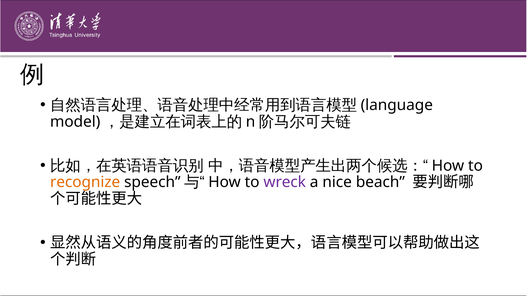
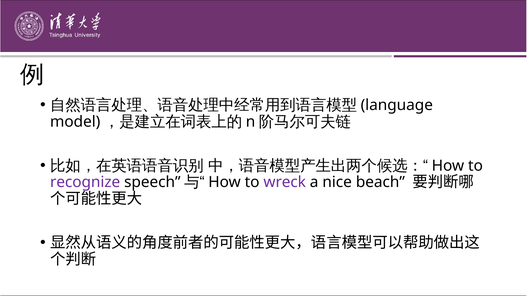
recognize colour: orange -> purple
